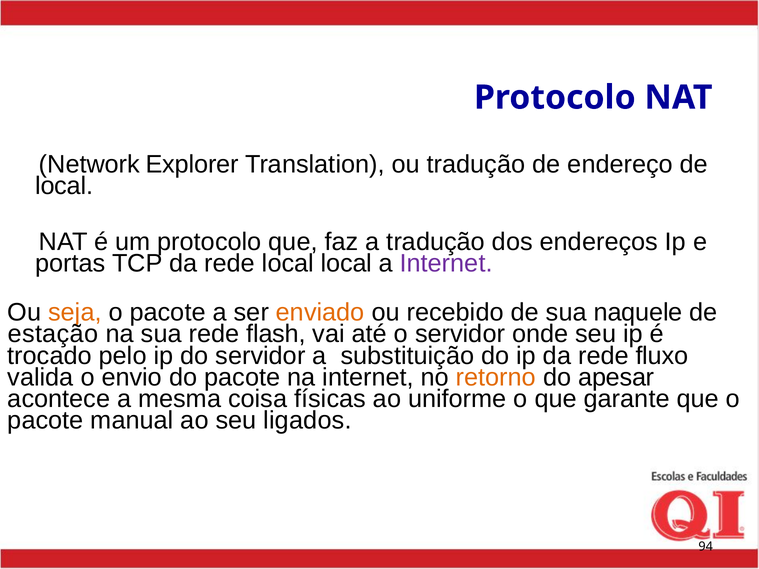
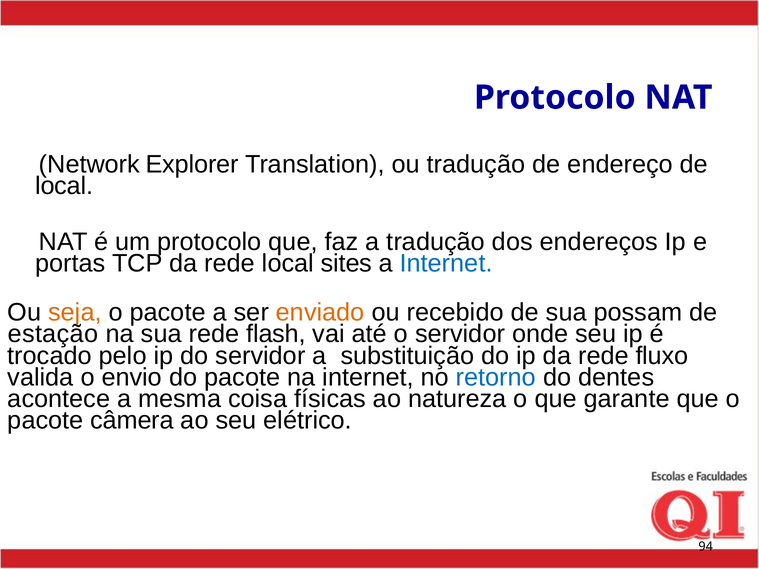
local local: local -> sites
Internet at (446, 263) colour: purple -> blue
naquele: naquele -> possam
retorno colour: orange -> blue
apesar: apesar -> dentes
uniforme: uniforme -> natureza
manual: manual -> câmera
ligados: ligados -> elétrico
